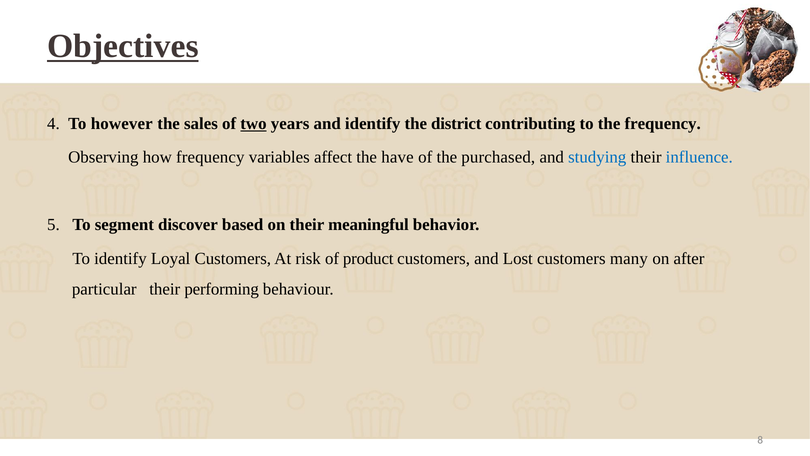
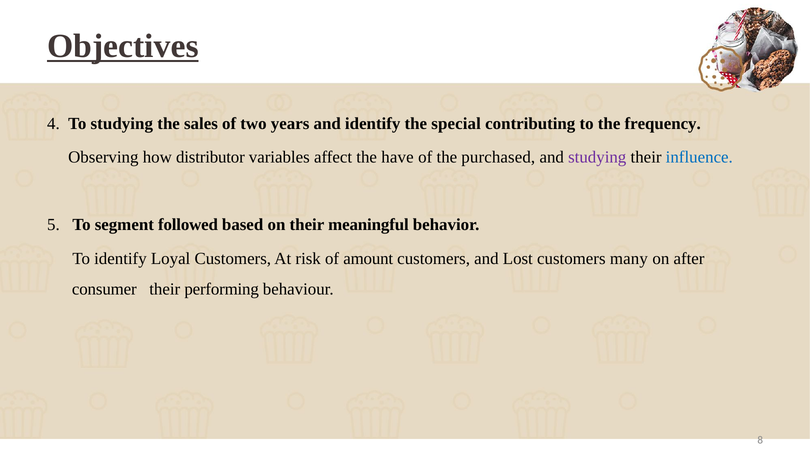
To however: however -> studying
two underline: present -> none
district: district -> special
how frequency: frequency -> distributor
studying at (597, 157) colour: blue -> purple
discover: discover -> followed
product: product -> amount
particular: particular -> consumer
